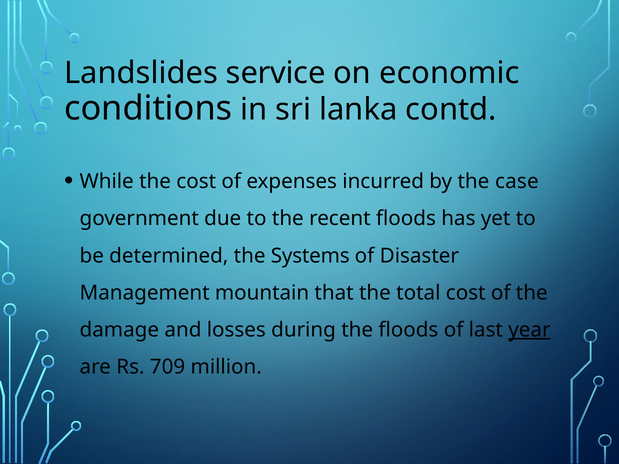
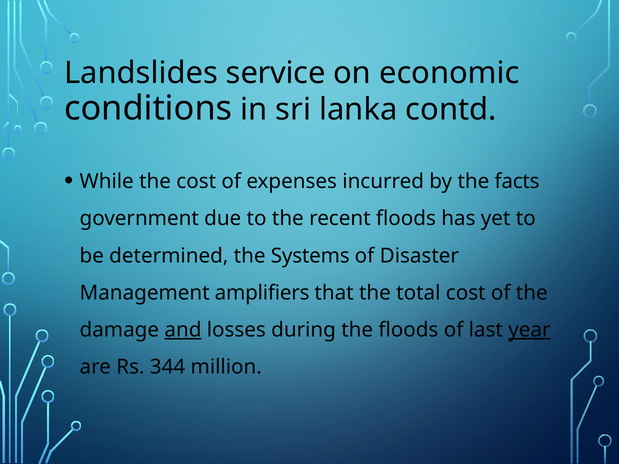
case: case -> facts
mountain: mountain -> amplifiers
and underline: none -> present
709: 709 -> 344
